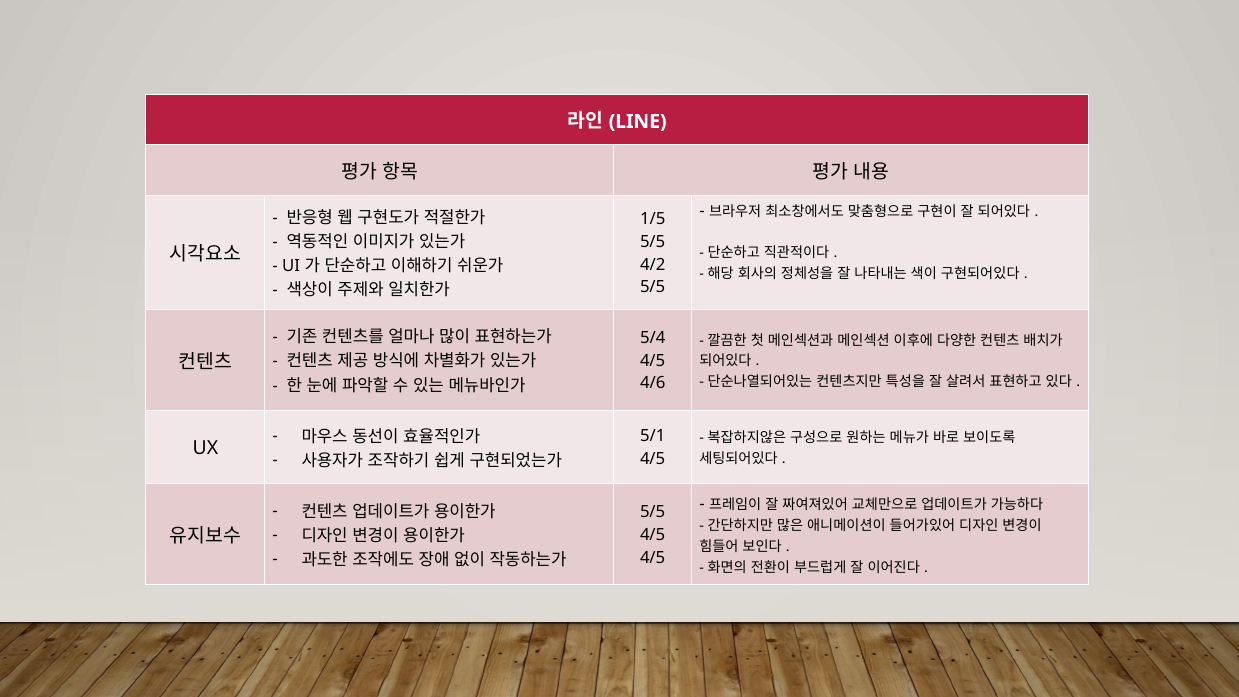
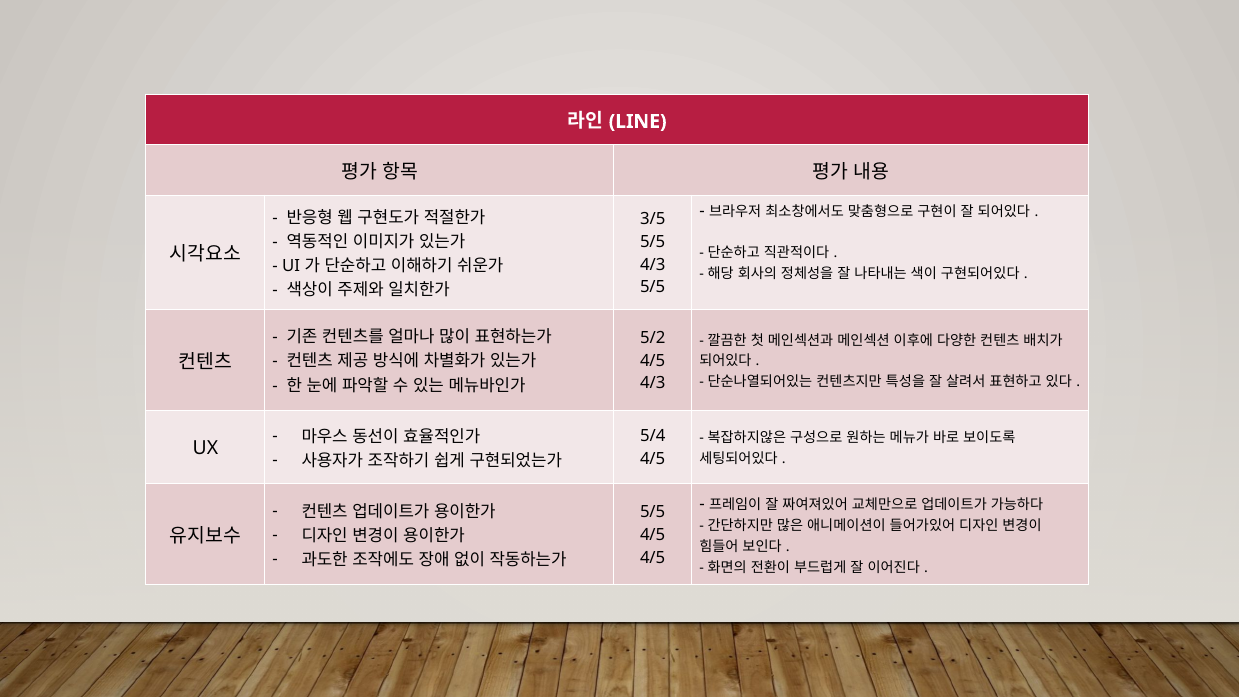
1/5: 1/5 -> 3/5
4/2 at (653, 264): 4/2 -> 4/3
5/4: 5/4 -> 5/2
4/6 at (653, 383): 4/6 -> 4/3
5/1: 5/1 -> 5/4
